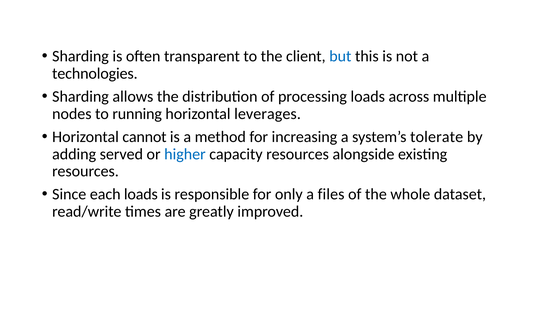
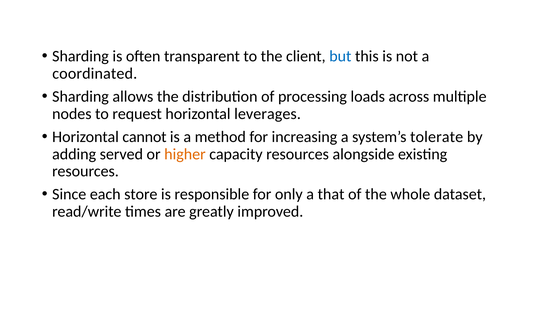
technologies: technologies -> coordinated
running: running -> request
higher colour: blue -> orange
each loads: loads -> store
files: files -> that
